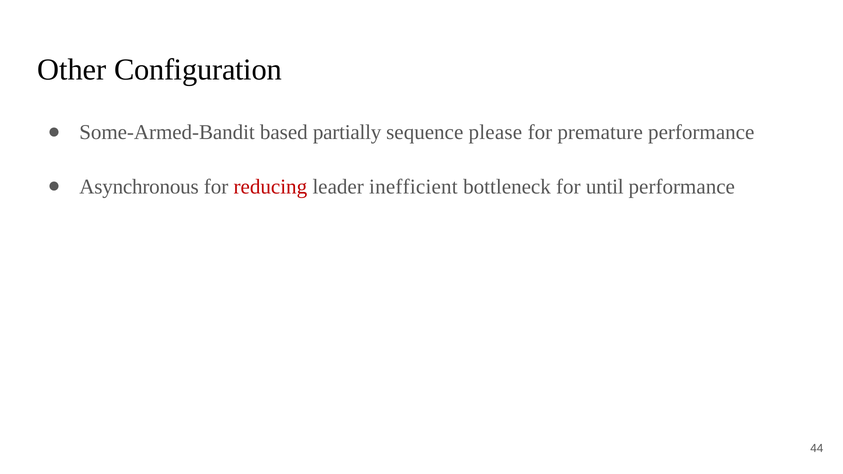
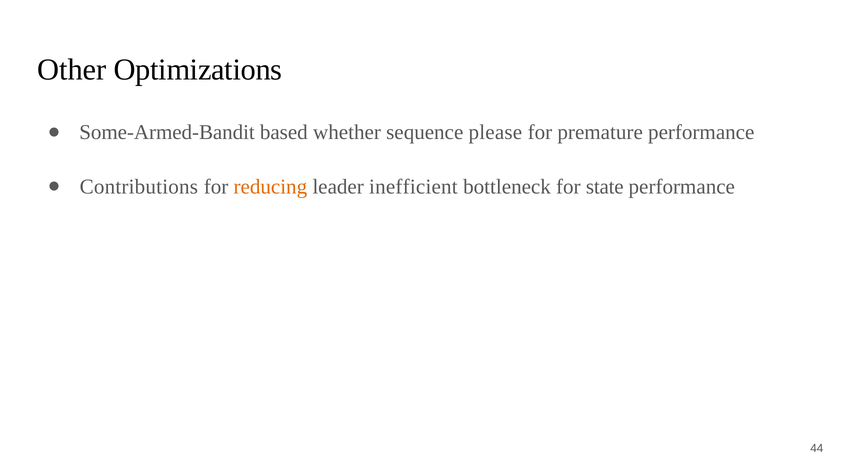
Configuration: Configuration -> Optimizations
partially: partially -> whether
Asynchronous: Asynchronous -> Contributions
reducing colour: red -> orange
until: until -> state
